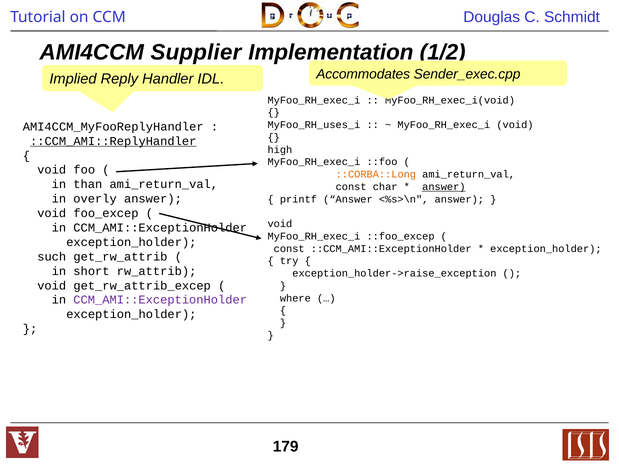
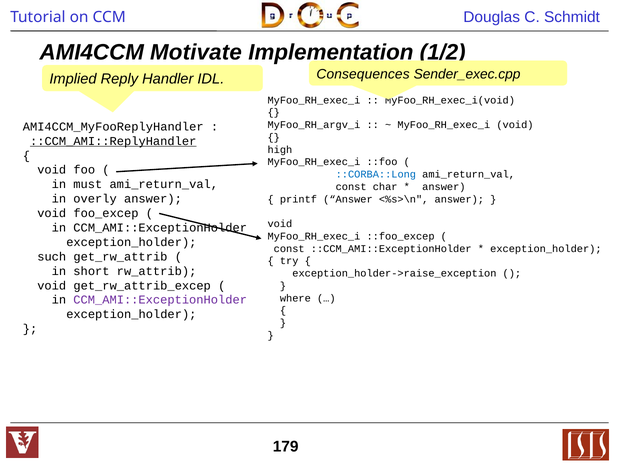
Supplier: Supplier -> Motivate
Accommodates: Accommodates -> Consequences
MyFoo_RH_uses_i: MyFoo_RH_uses_i -> MyFoo_RH_argv_i
::CORBA::Long colour: orange -> blue
than: than -> must
answer at (444, 187) underline: present -> none
